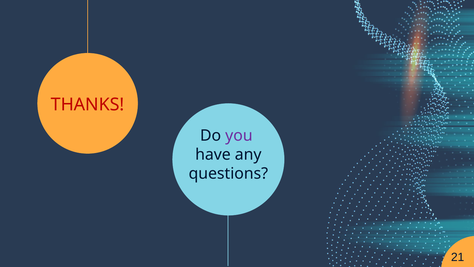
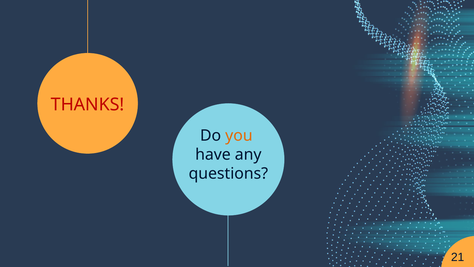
you colour: purple -> orange
